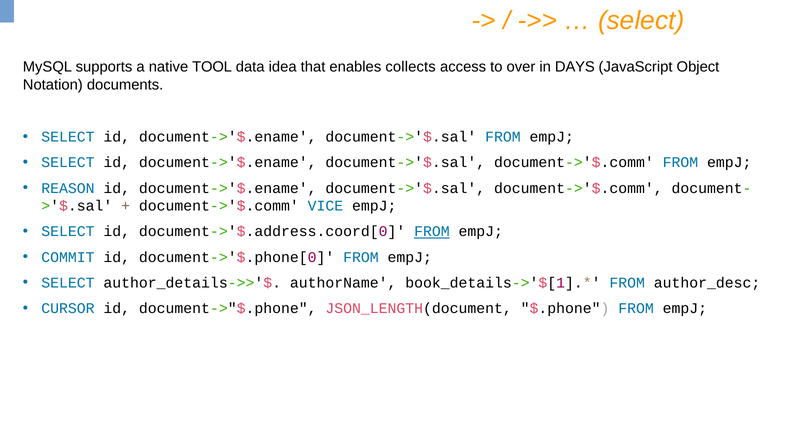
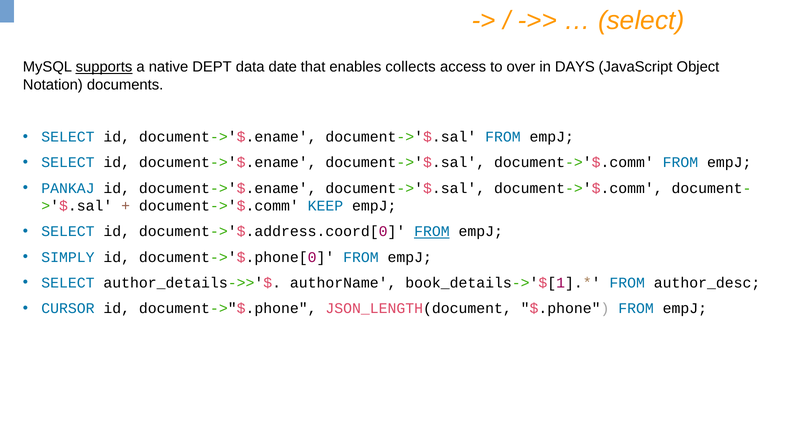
supports underline: none -> present
TOOL: TOOL -> DEPT
idea: idea -> date
REASON: REASON -> PANKAJ
VICE: VICE -> KEEP
COMMIT: COMMIT -> SIMPLY
